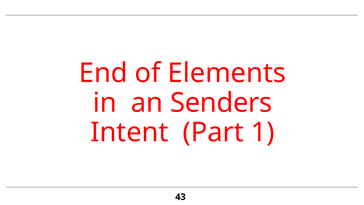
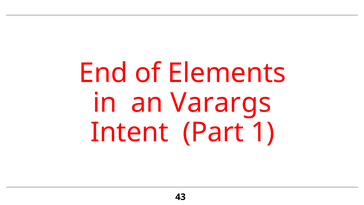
Senders: Senders -> Varargs
